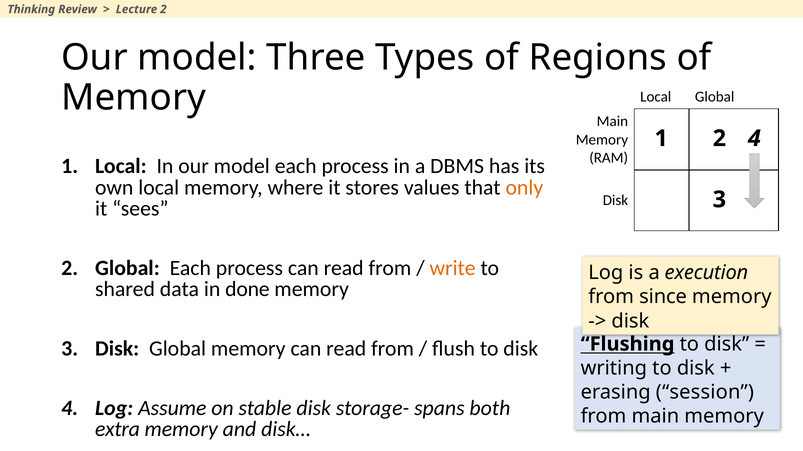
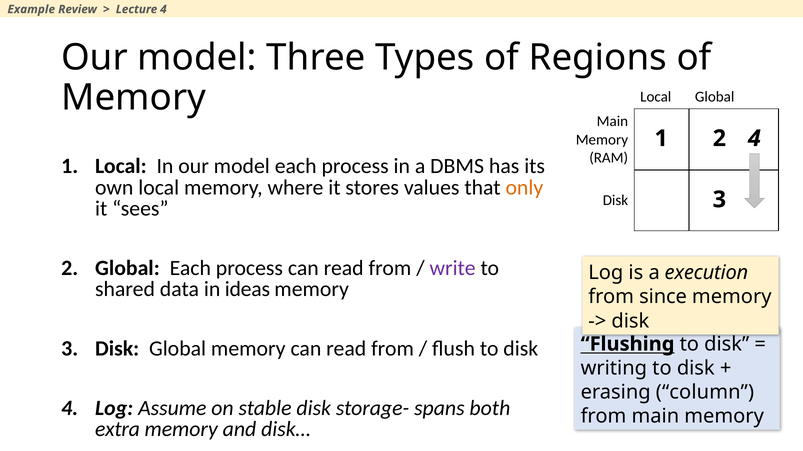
Thinking: Thinking -> Example
Lecture 2: 2 -> 4
write colour: orange -> purple
done: done -> ideas
session: session -> column
